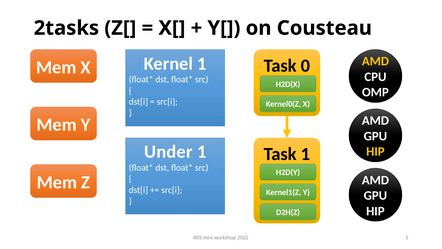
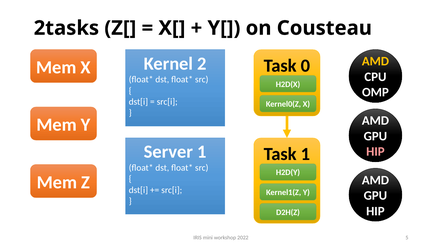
Kernel 1: 1 -> 2
Under: Under -> Server
HIP at (375, 151) colour: yellow -> pink
